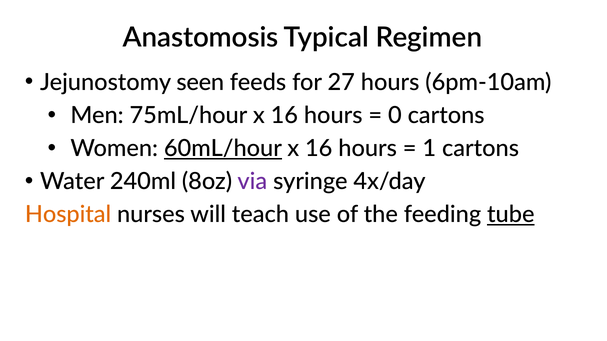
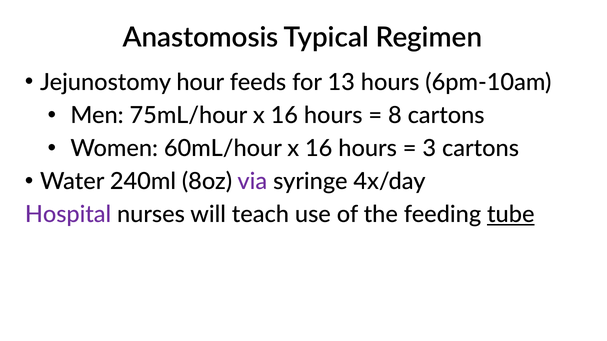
seen: seen -> hour
27: 27 -> 13
0: 0 -> 8
60mL/hour underline: present -> none
1: 1 -> 3
Hospital colour: orange -> purple
